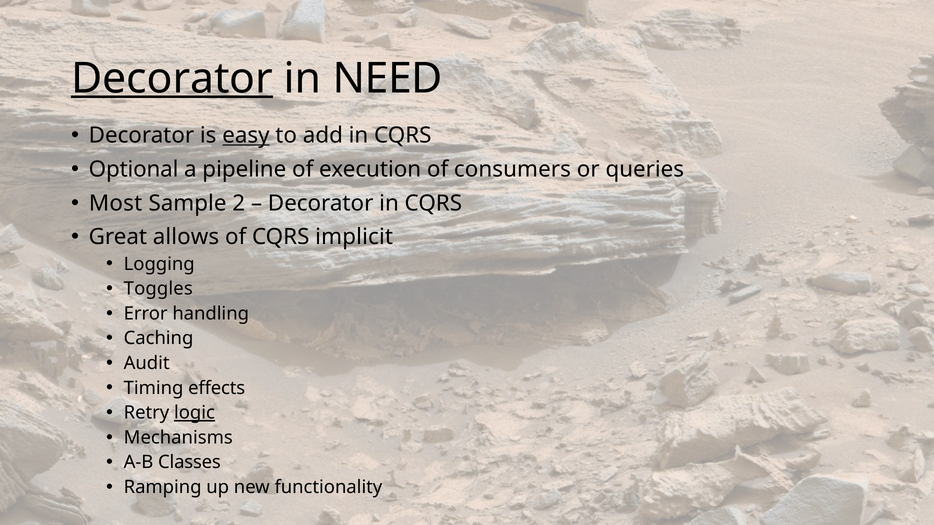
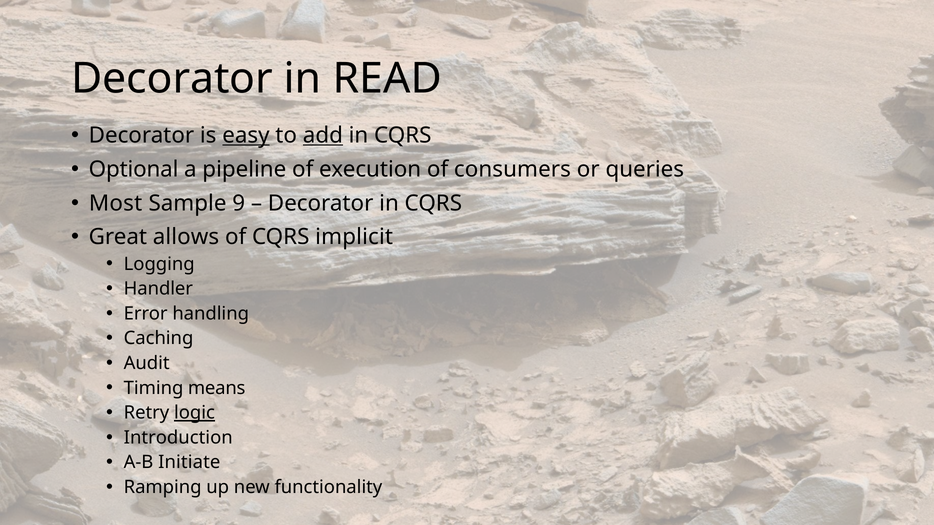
Decorator at (172, 78) underline: present -> none
NEED: NEED -> READ
add underline: none -> present
2: 2 -> 9
Toggles: Toggles -> Handler
effects: effects -> means
Mechanisms: Mechanisms -> Introduction
Classes: Classes -> Initiate
